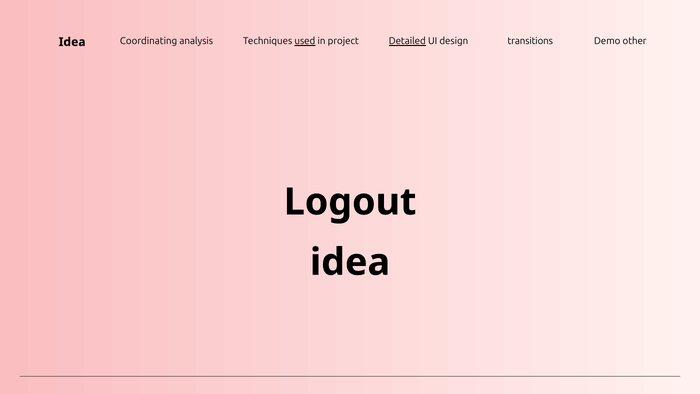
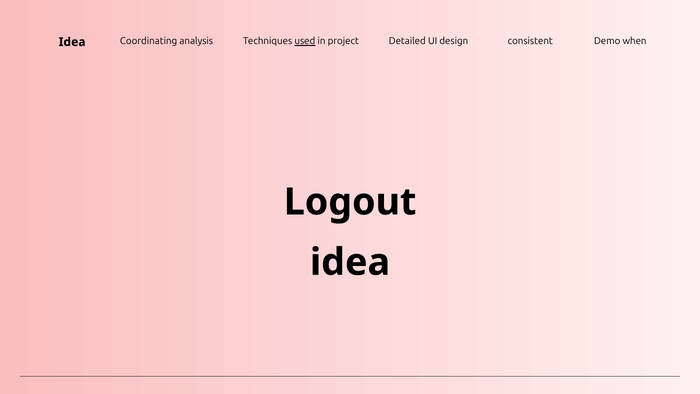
Detailed underline: present -> none
transitions: transitions -> consistent
other: other -> when
